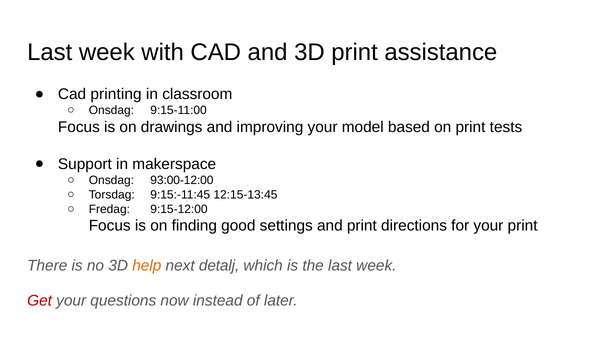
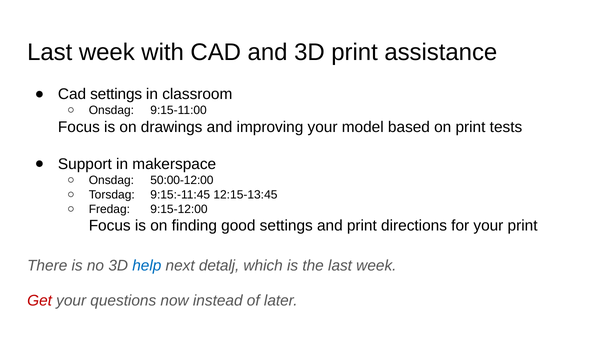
Cad printing: printing -> settings
93:00-12:00: 93:00-12:00 -> 50:00-12:00
help colour: orange -> blue
